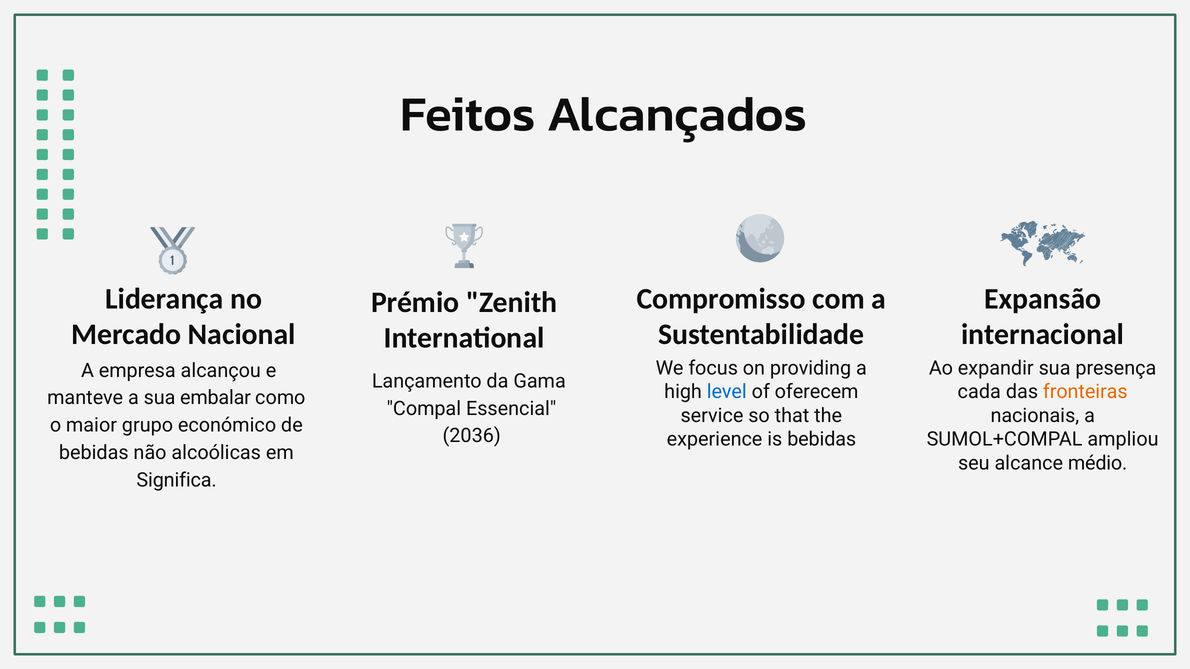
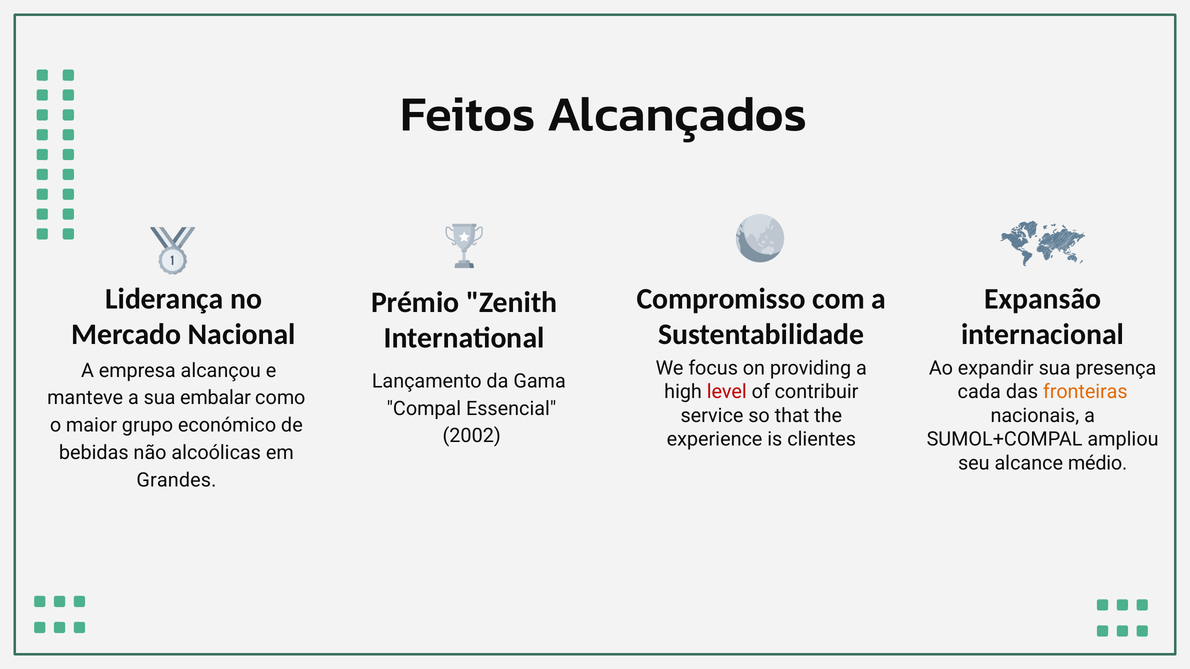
level colour: blue -> red
oferecem: oferecem -> contribuir
2036: 2036 -> 2002
is bebidas: bebidas -> clientes
Significa: Significa -> Grandes
